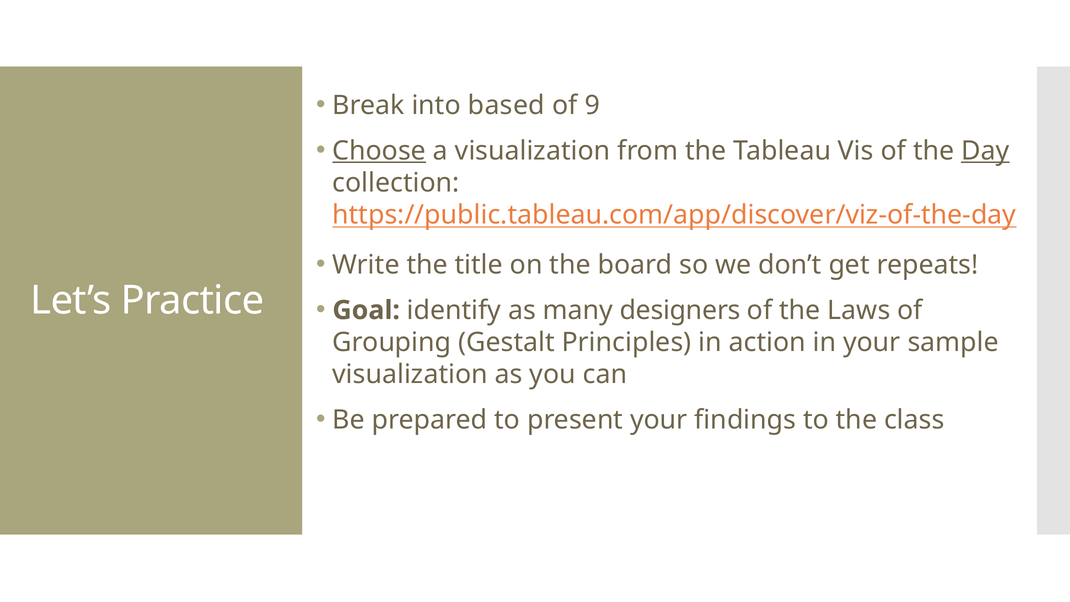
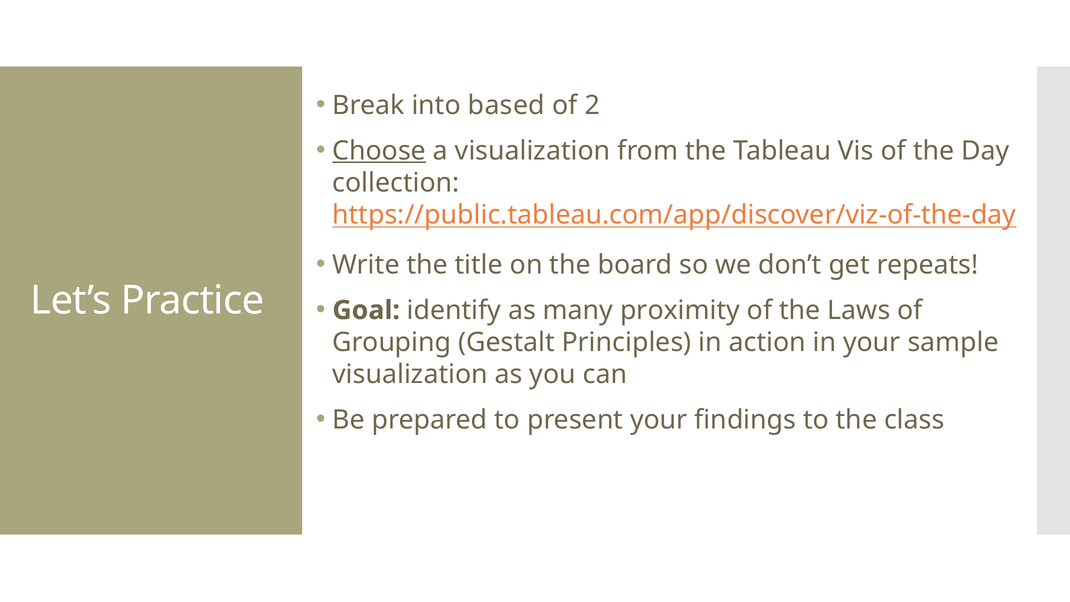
9: 9 -> 2
Day underline: present -> none
designers: designers -> proximity
